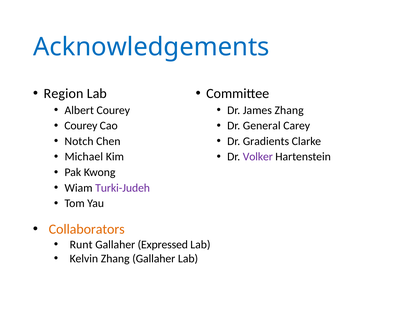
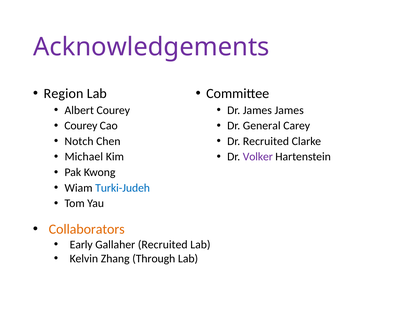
Acknowledgements colour: blue -> purple
James Zhang: Zhang -> James
Dr Gradients: Gradients -> Recruited
Turki-Judeh colour: purple -> blue
Runt: Runt -> Early
Gallaher Expressed: Expressed -> Recruited
Zhang Gallaher: Gallaher -> Through
